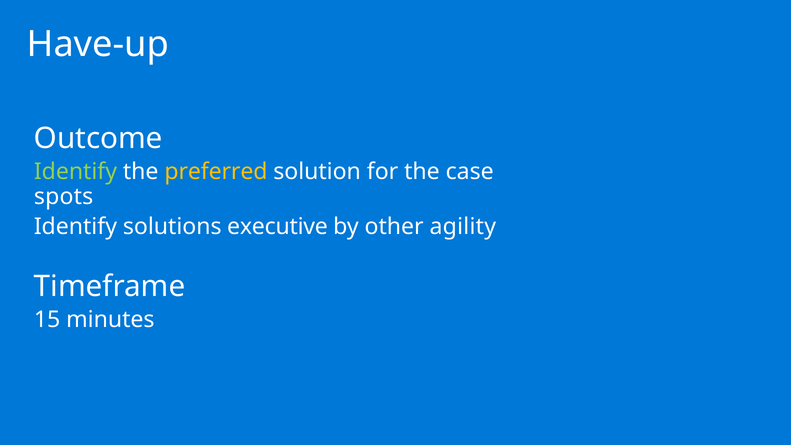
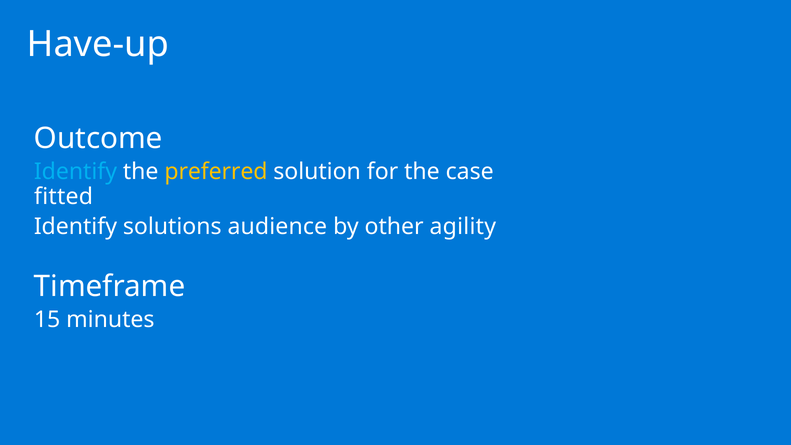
Identify at (75, 172) colour: light green -> light blue
spots: spots -> fitted
executive: executive -> audience
